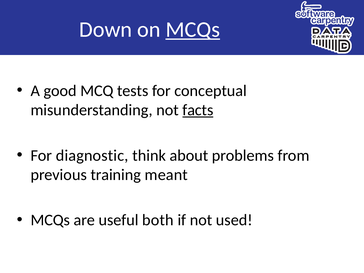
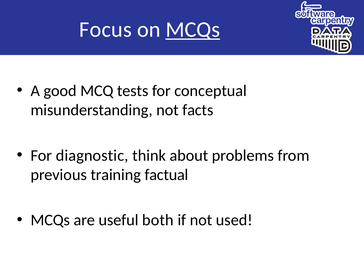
Down: Down -> Focus
facts underline: present -> none
meant: meant -> factual
